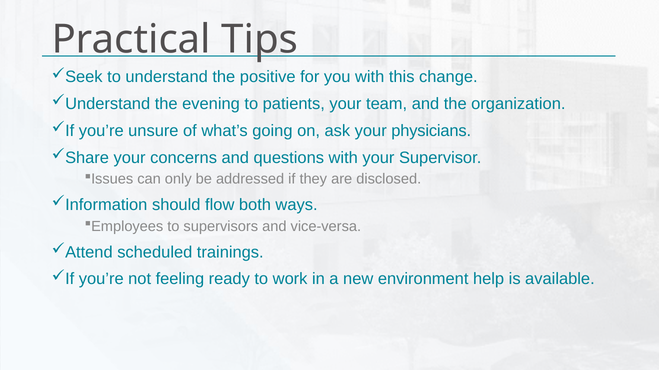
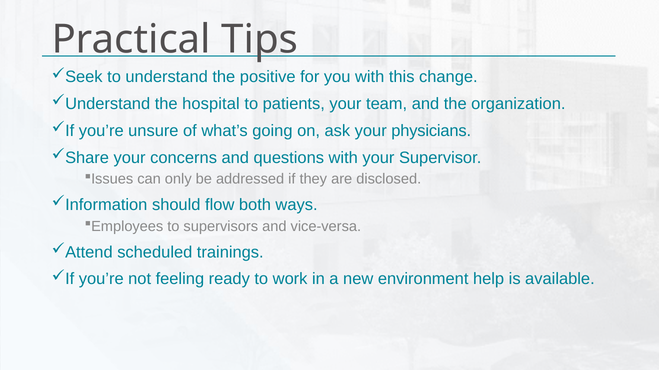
evening: evening -> hospital
